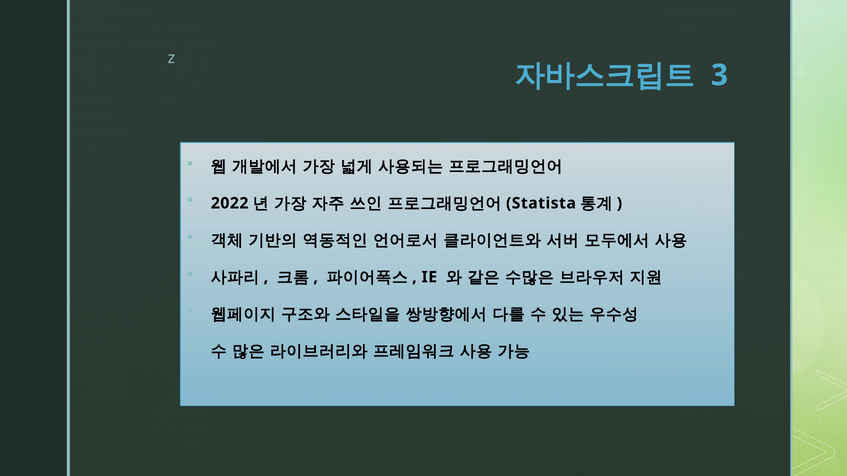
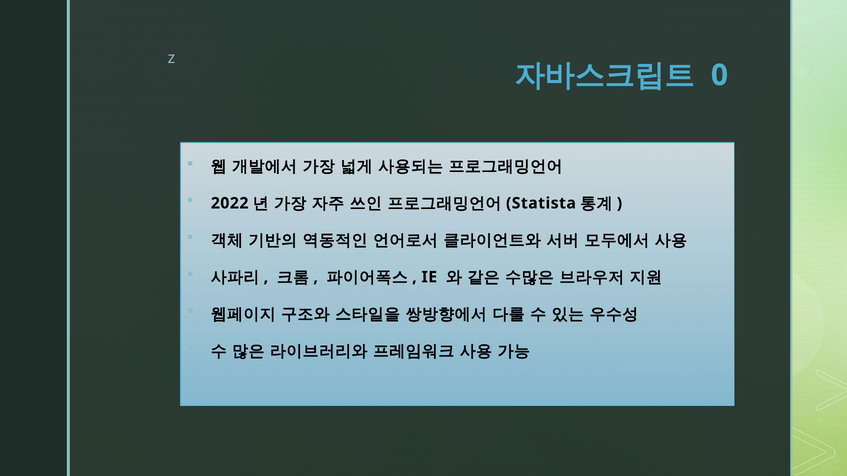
3: 3 -> 0
